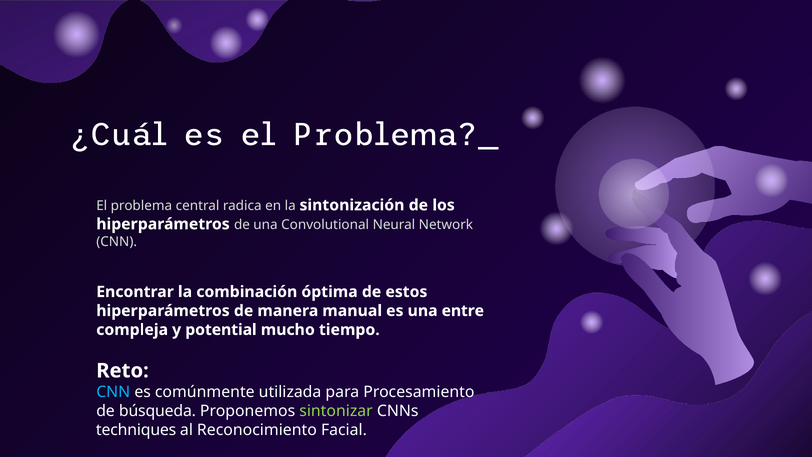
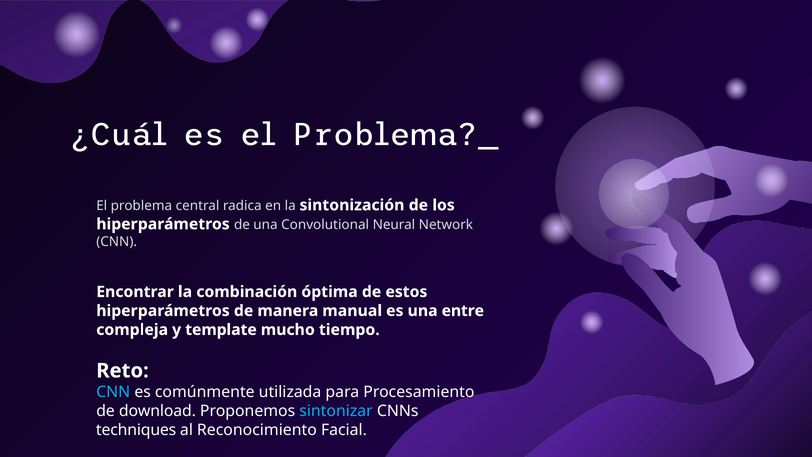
potential: potential -> template
búsqueda: búsqueda -> download
sintonizar colour: light green -> light blue
